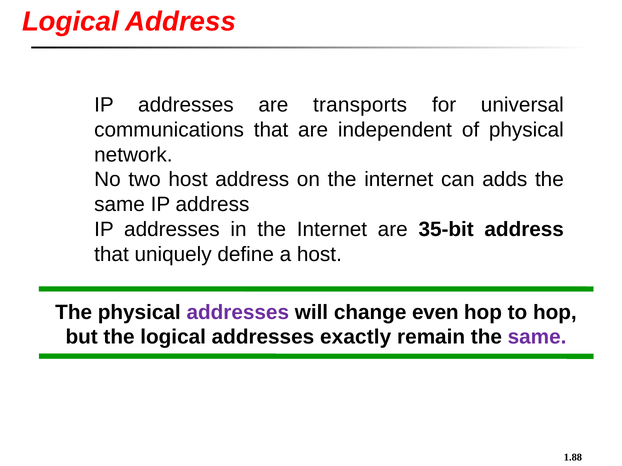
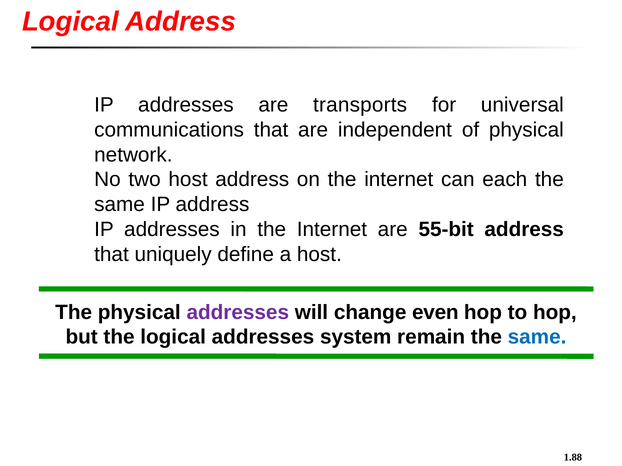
adds: adds -> each
35-bit: 35-bit -> 55-bit
exactly: exactly -> system
same at (537, 337) colour: purple -> blue
